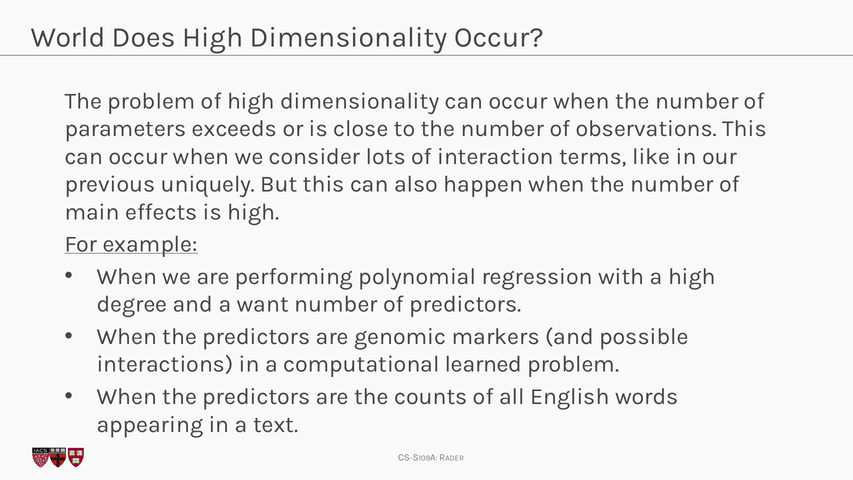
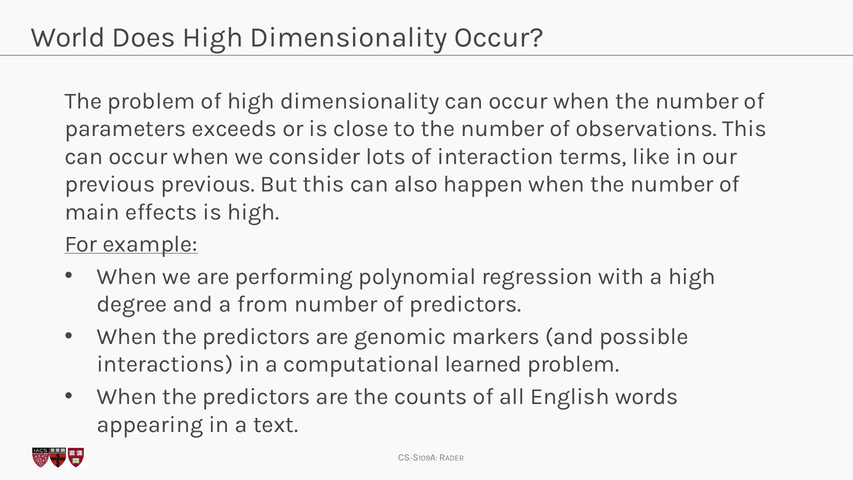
previous uniquely: uniquely -> previous
want: want -> from
